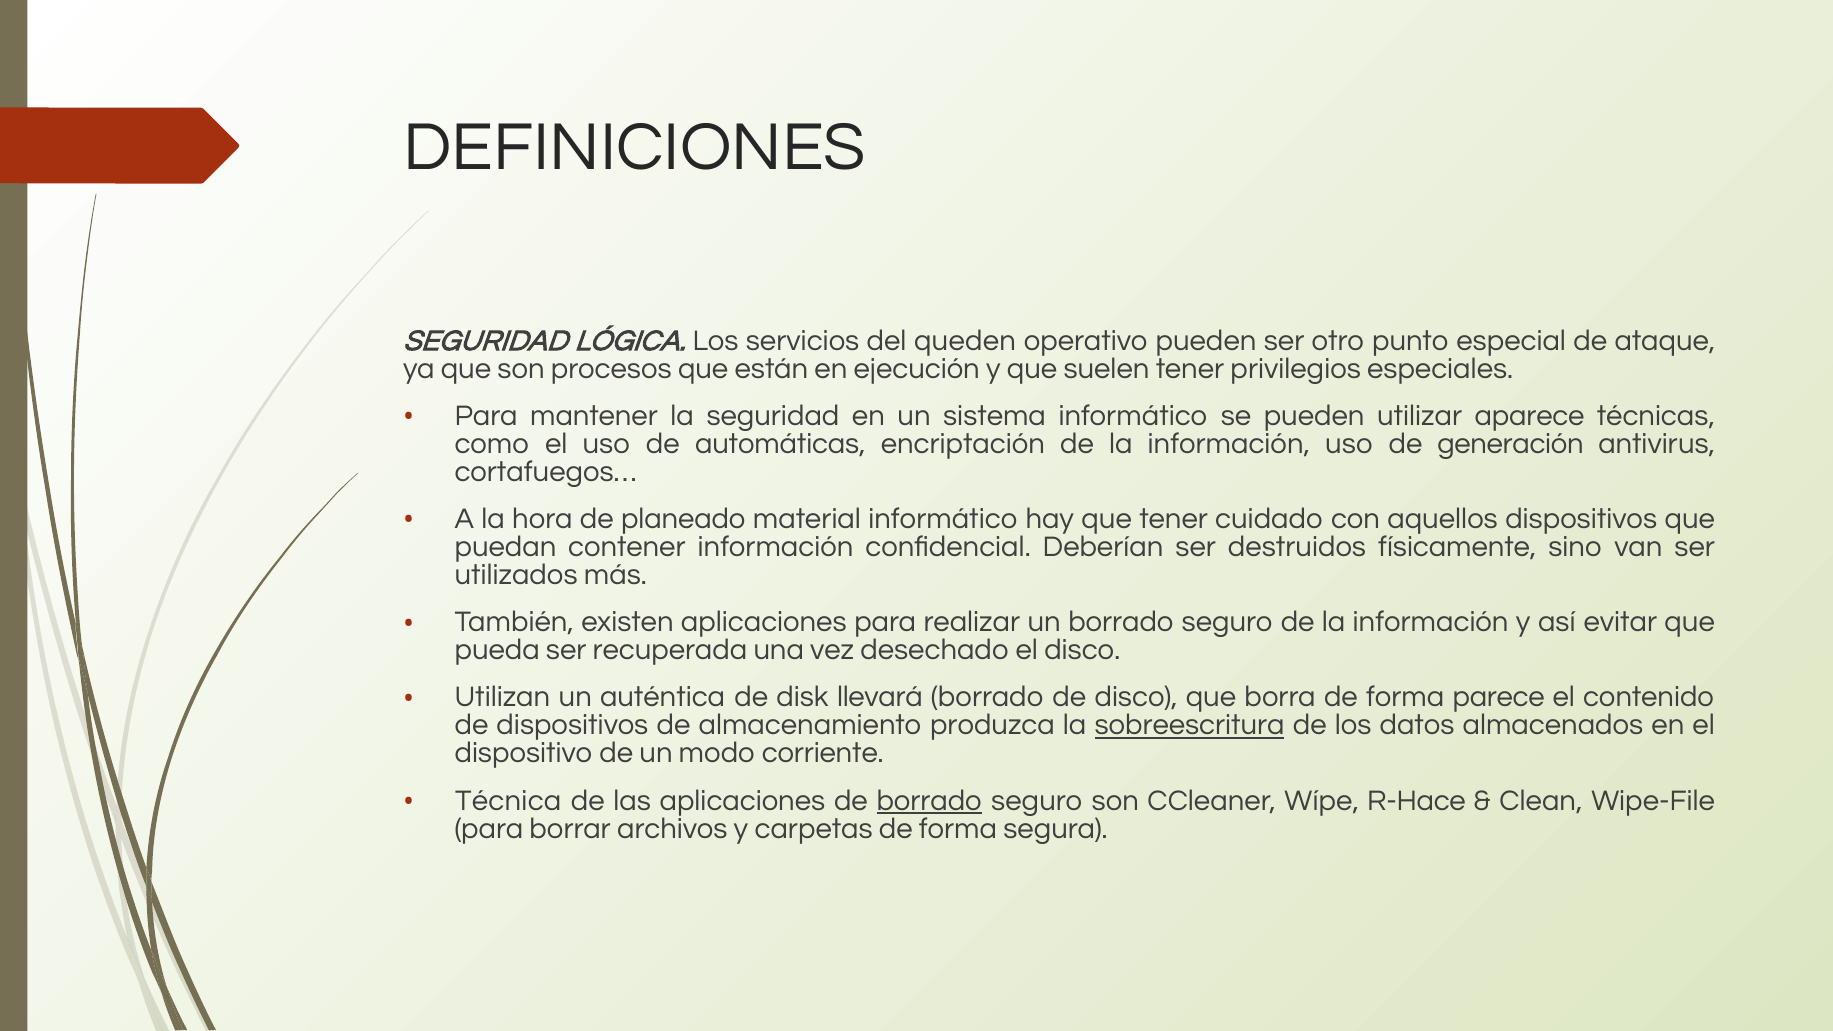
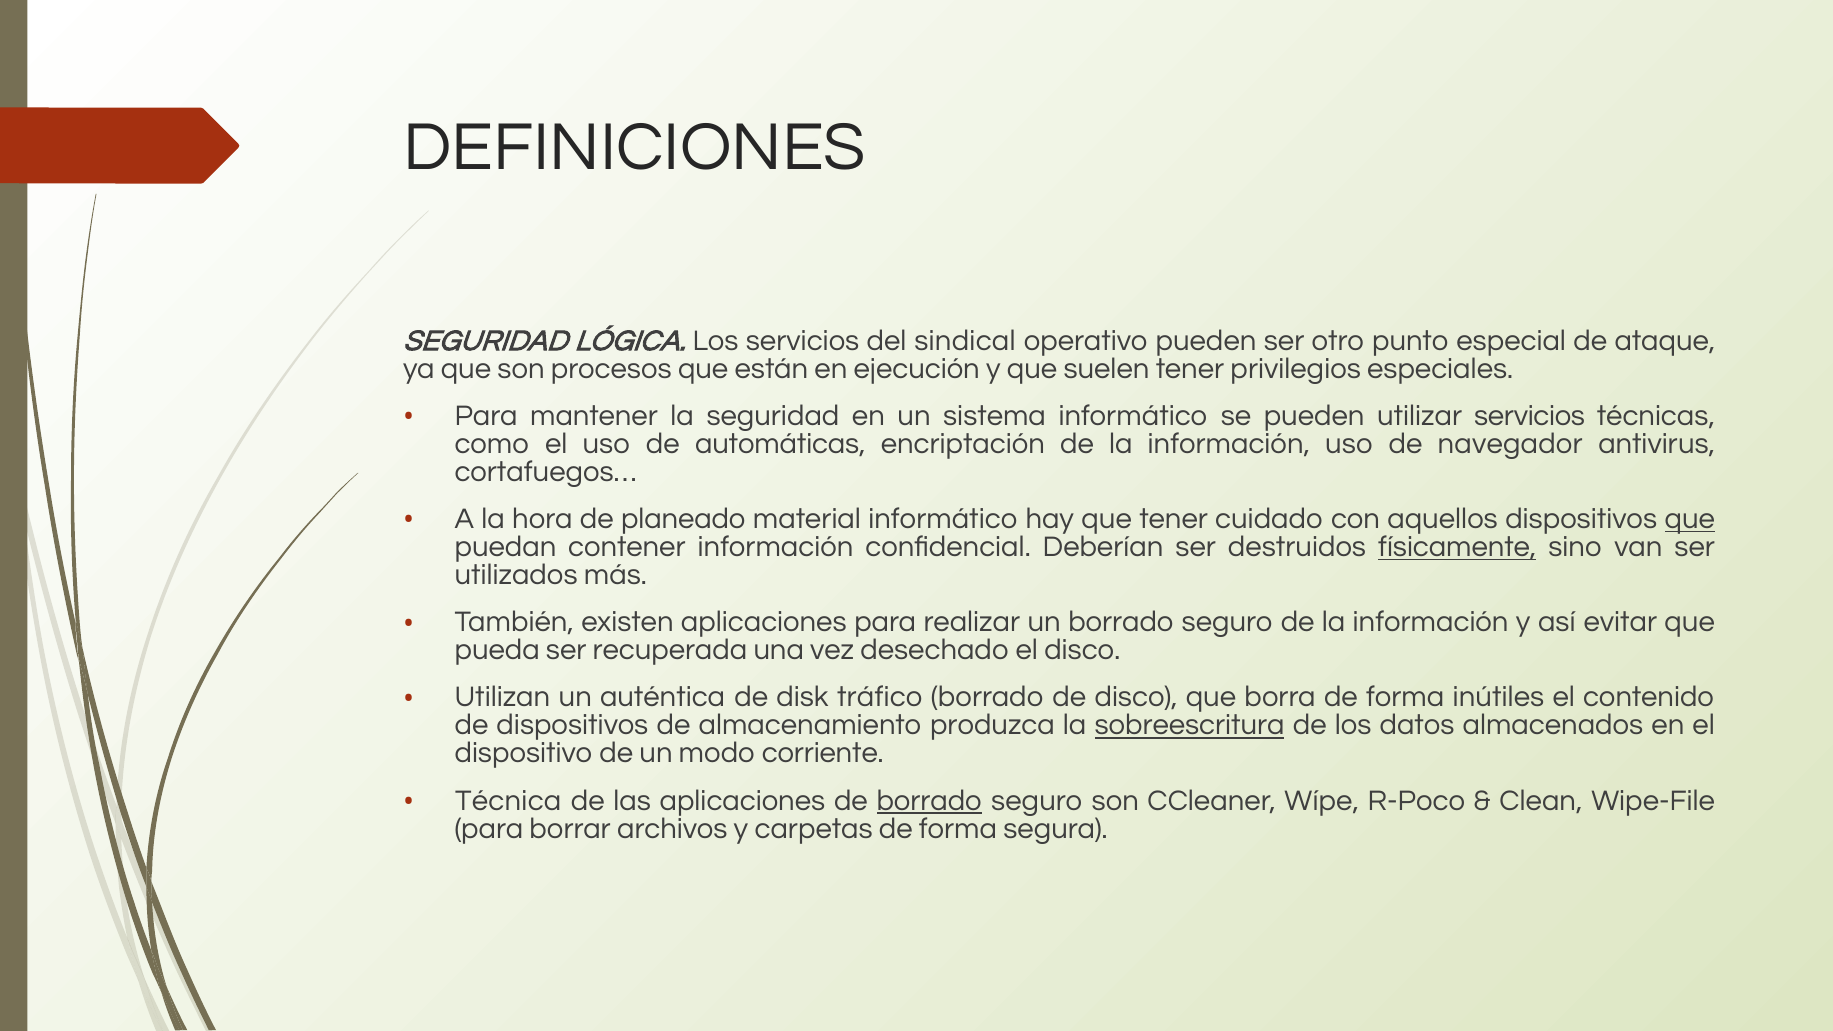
queden: queden -> sindical
utilizar aparece: aparece -> servicios
generación: generación -> navegador
que at (1690, 519) underline: none -> present
físicamente underline: none -> present
llevará: llevará -> tráfico
parece: parece -> inútiles
R-Hace: R-Hace -> R-Poco
